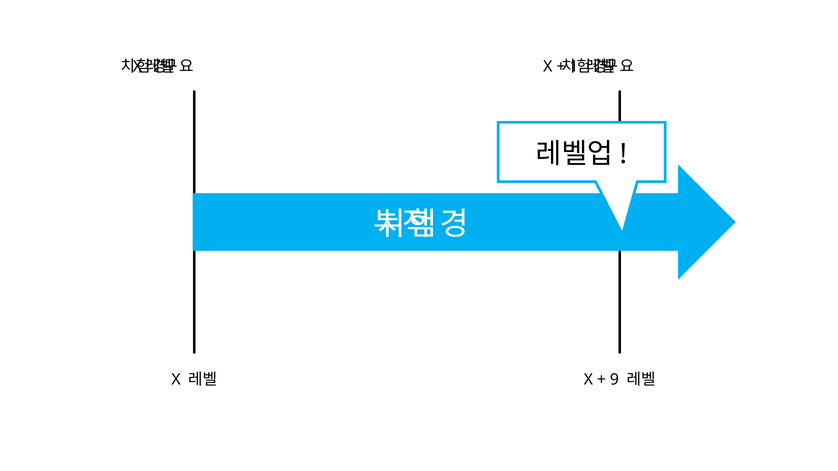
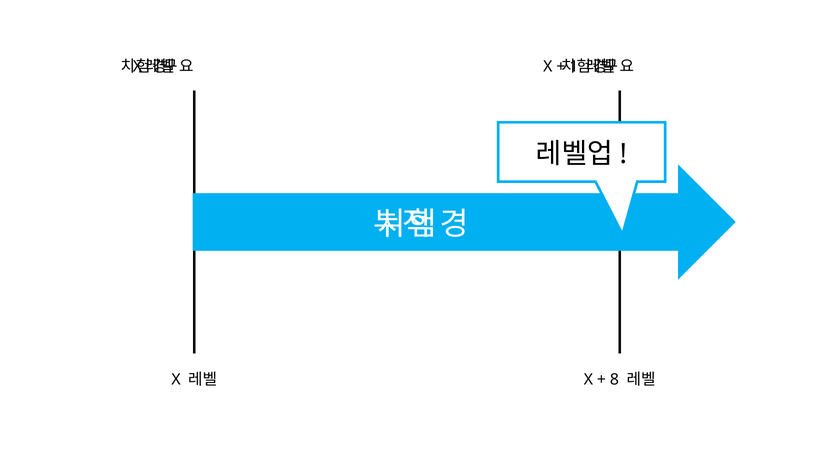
9: 9 -> 8
